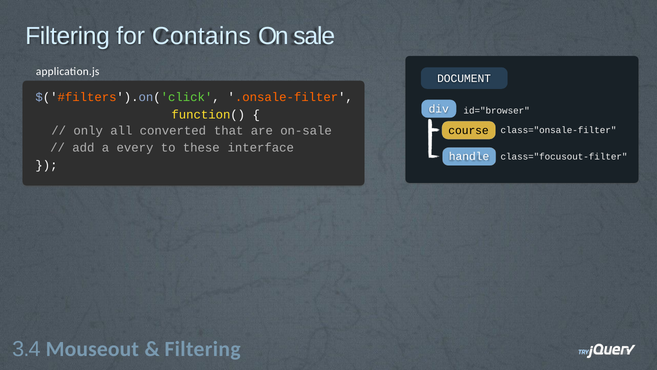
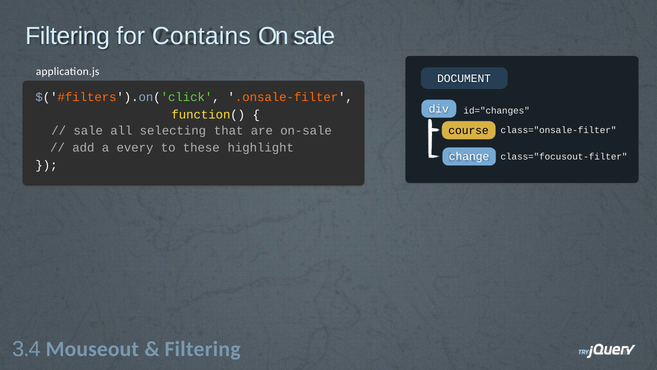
id="browser: id="browser -> id="changes
only at (88, 131): only -> sale
converted: converted -> selecting
interface: interface -> highlight
handle: handle -> change
